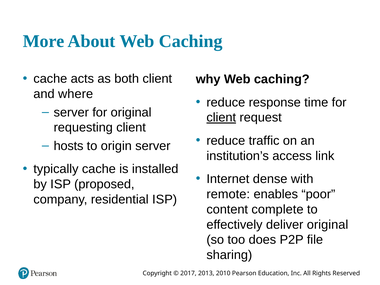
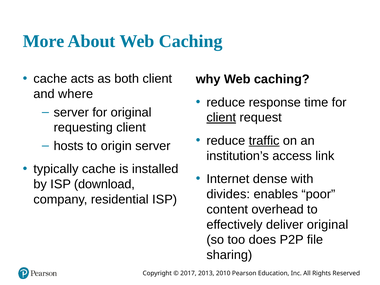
traffic underline: none -> present
proposed: proposed -> download
remote: remote -> divides
complete: complete -> overhead
